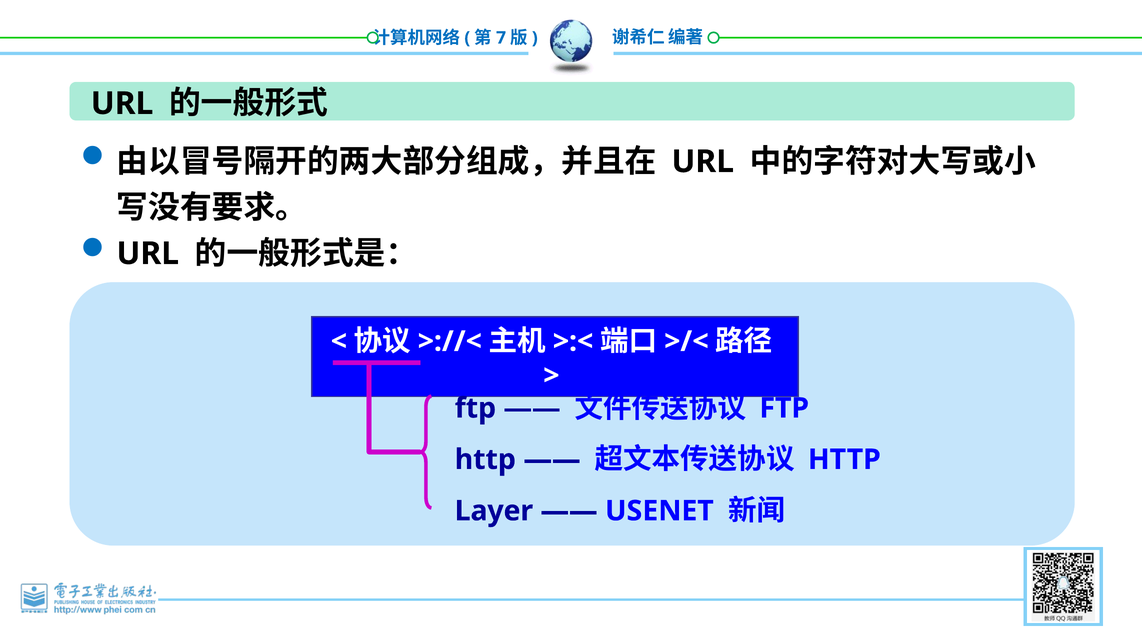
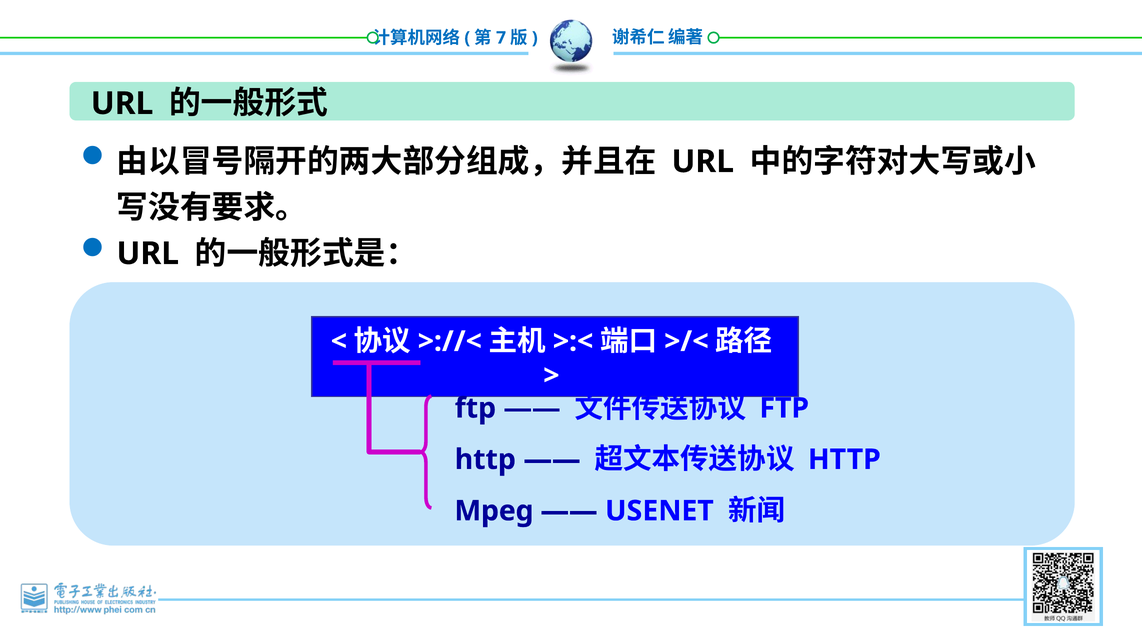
Layer: Layer -> Mpeg
